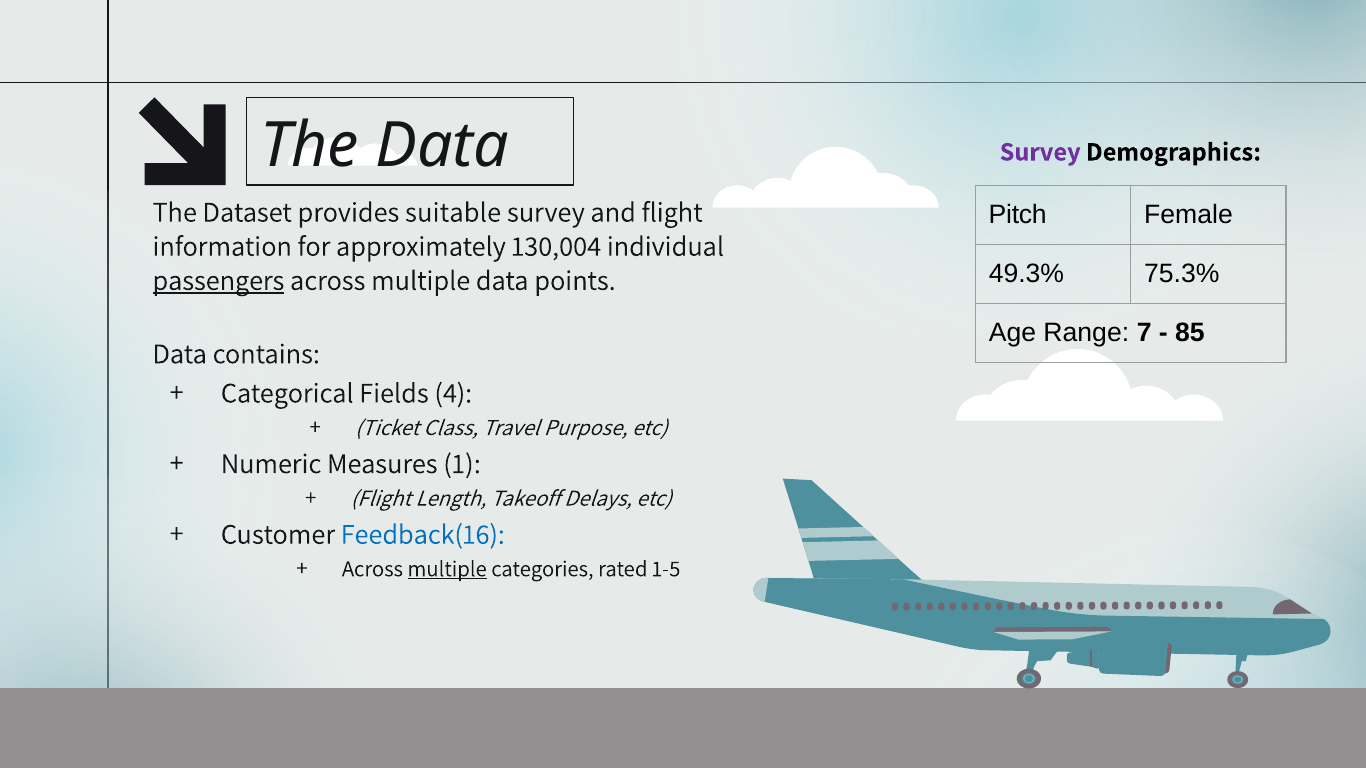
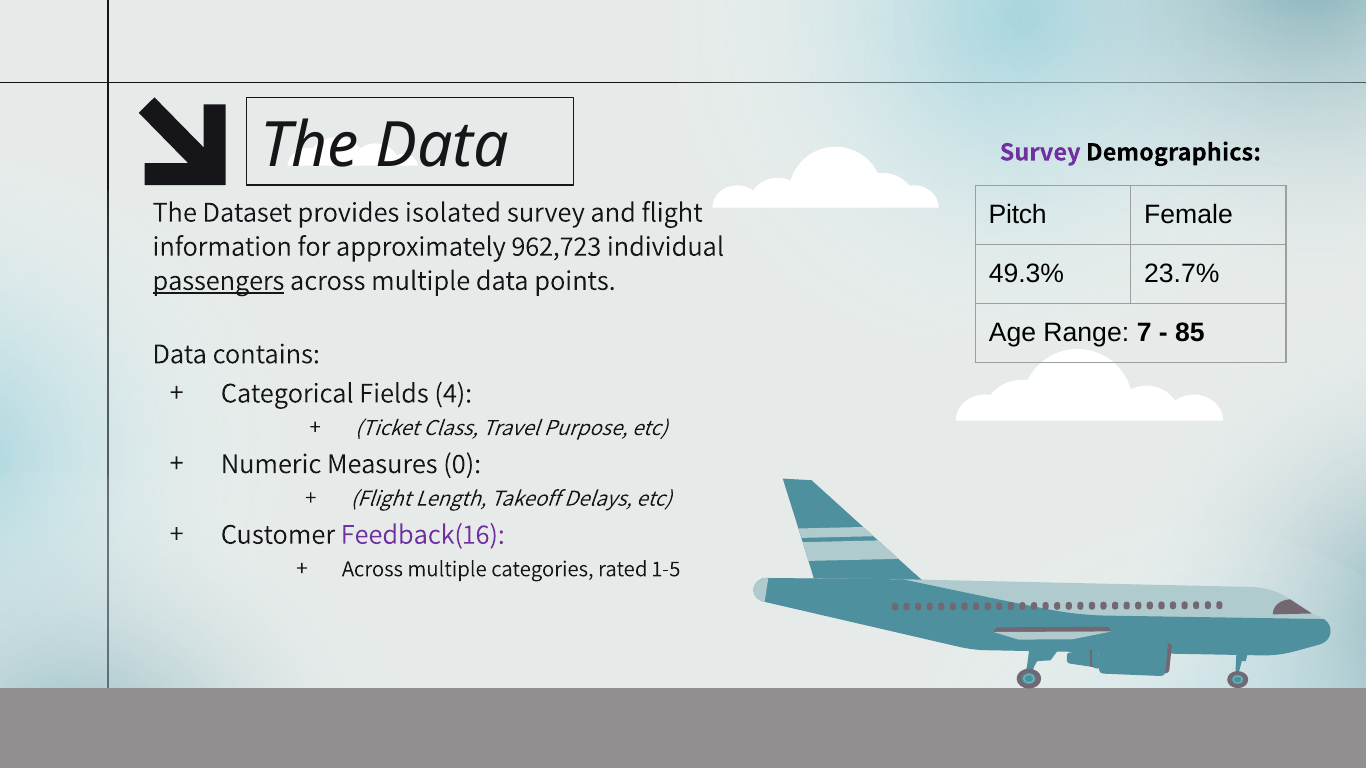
suitable: suitable -> isolated
130,004: 130,004 -> 962,723
75.3%: 75.3% -> 23.7%
1: 1 -> 0
Feedback(16 colour: blue -> purple
multiple at (447, 569) underline: present -> none
